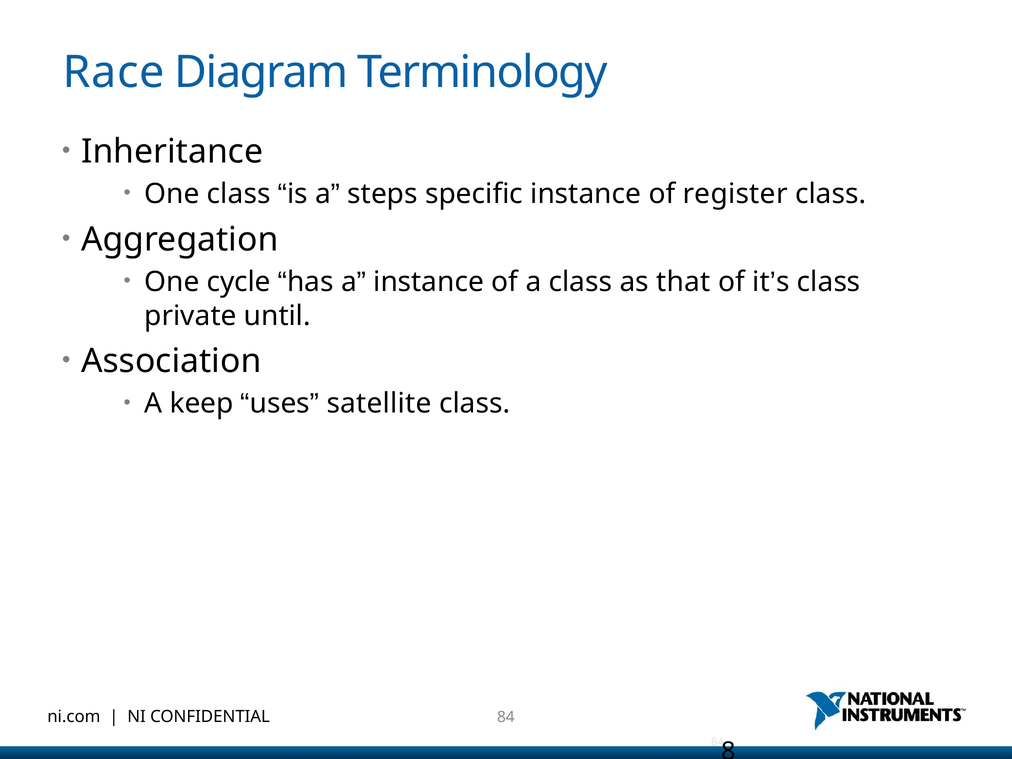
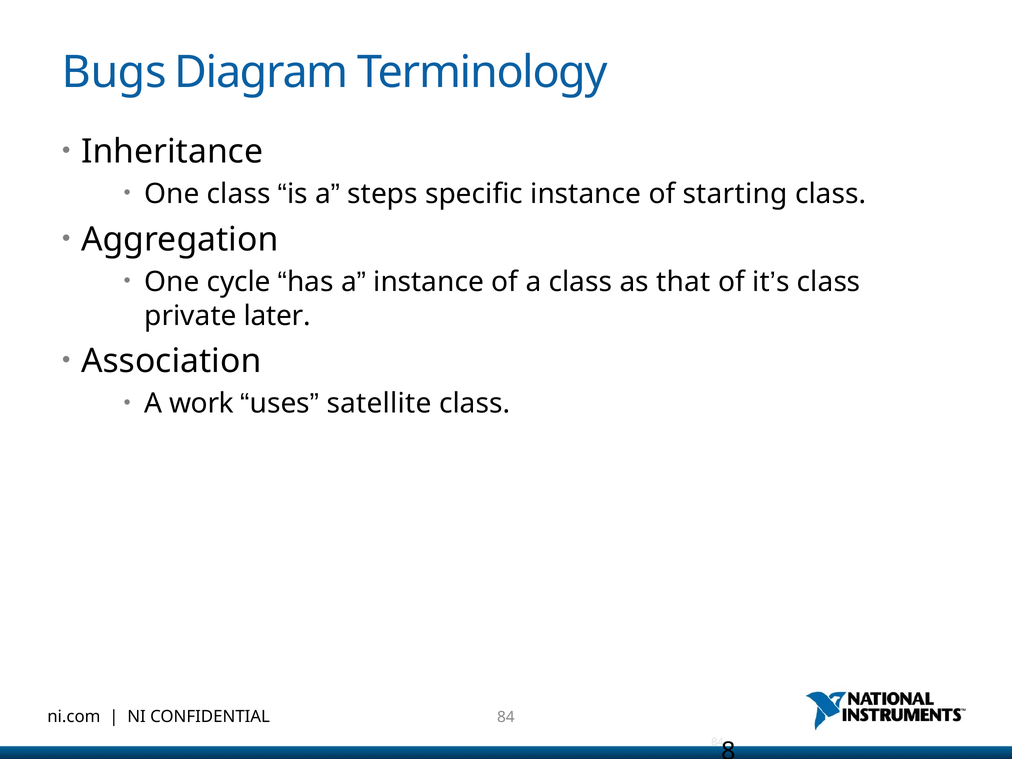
Race: Race -> Bugs
register: register -> starting
until: until -> later
keep: keep -> work
